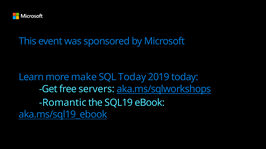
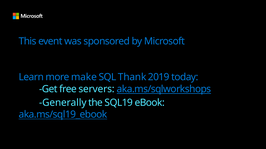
SQL Today: Today -> Thank
Romantic: Romantic -> Generally
